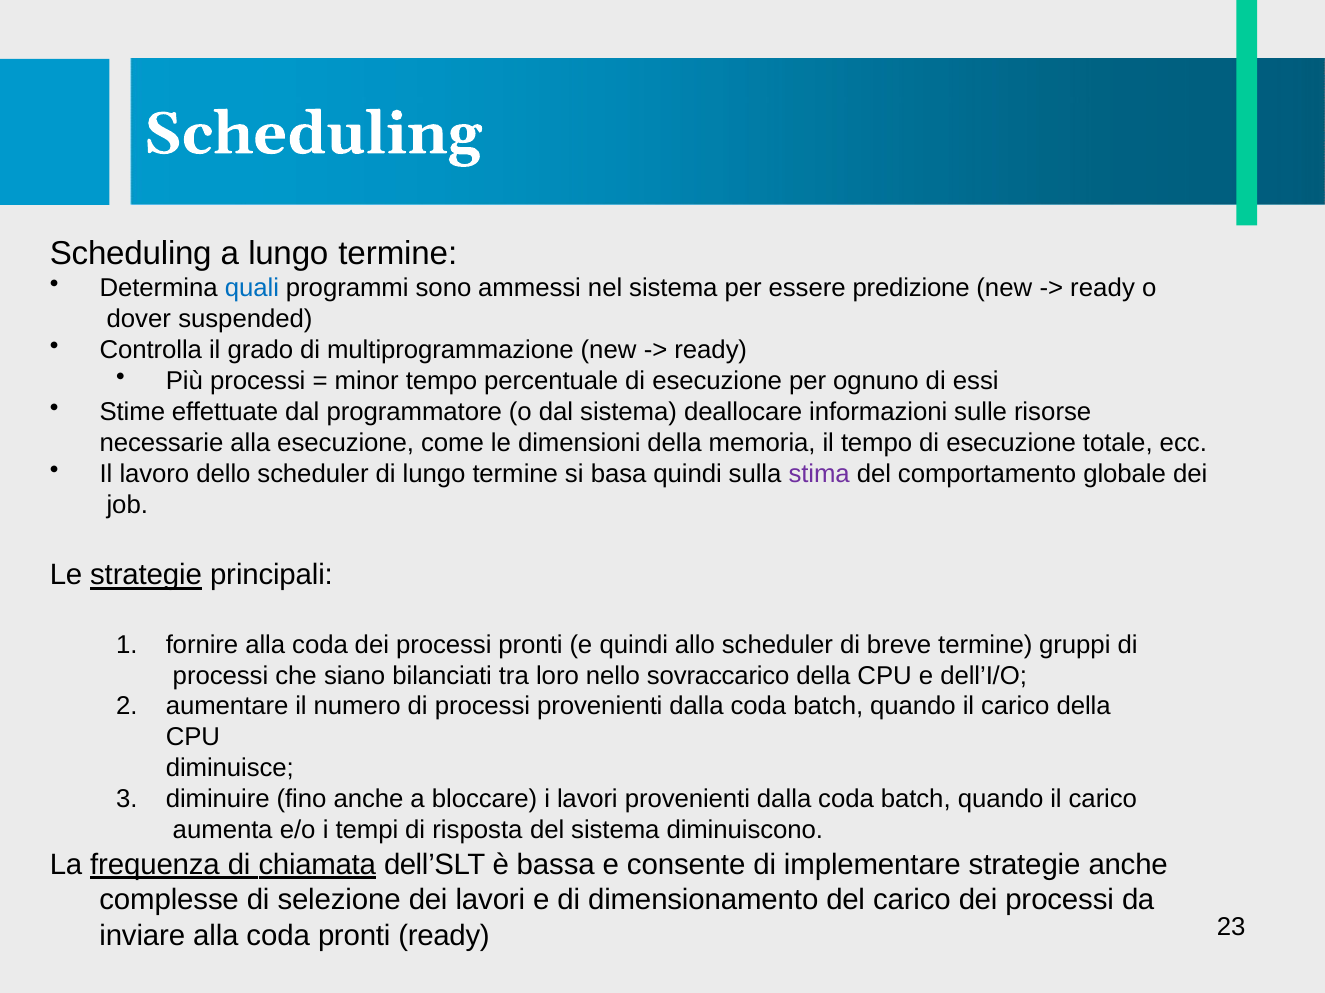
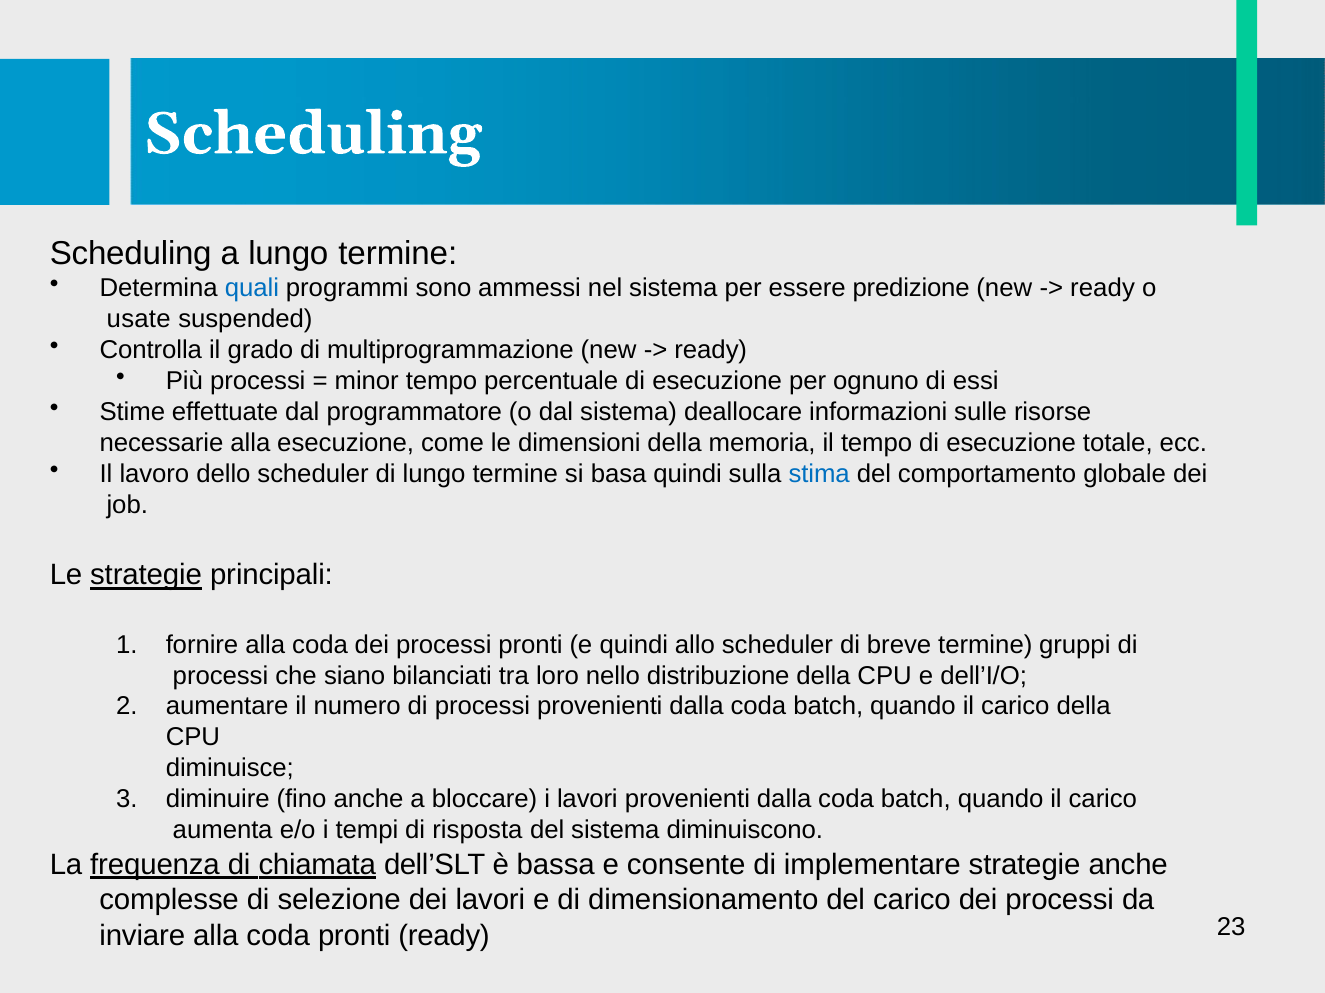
dover: dover -> usate
stima colour: purple -> blue
sovraccarico: sovraccarico -> distribuzione
